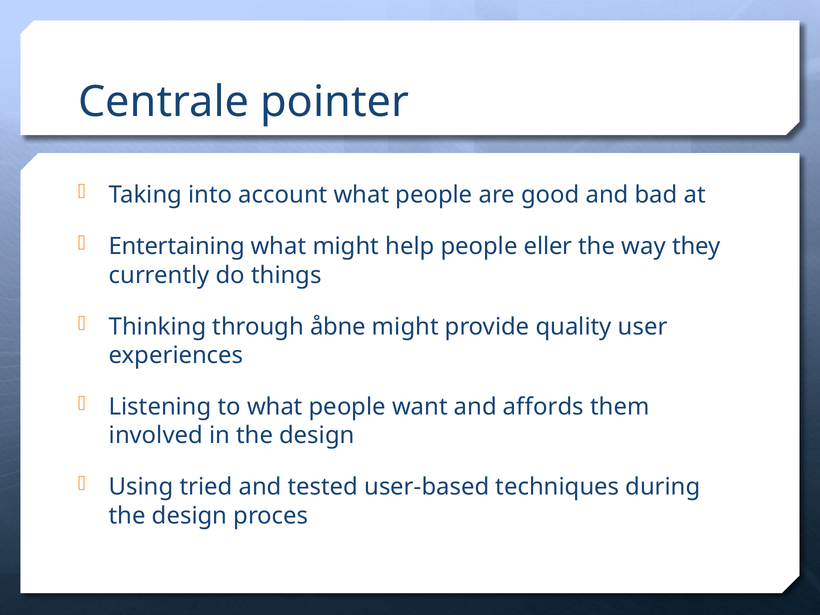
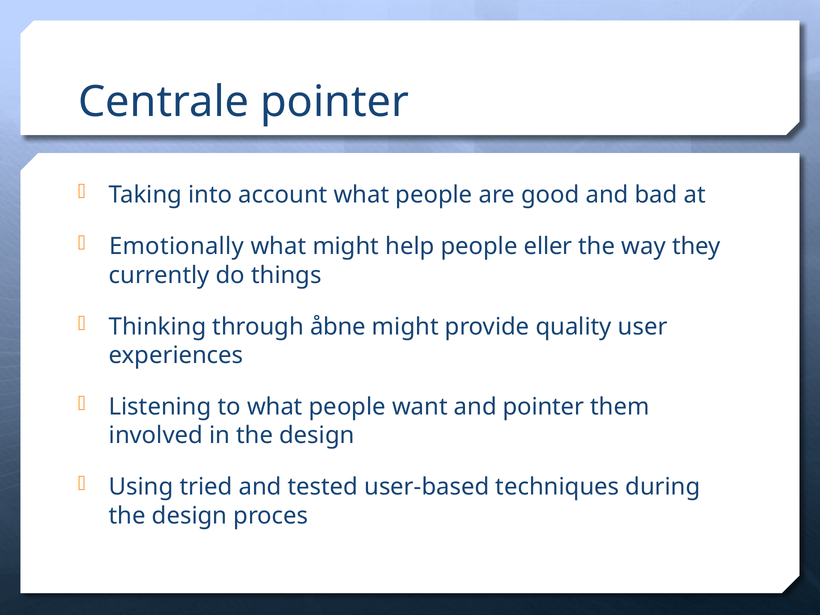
Entertaining: Entertaining -> Emotionally
and affords: affords -> pointer
